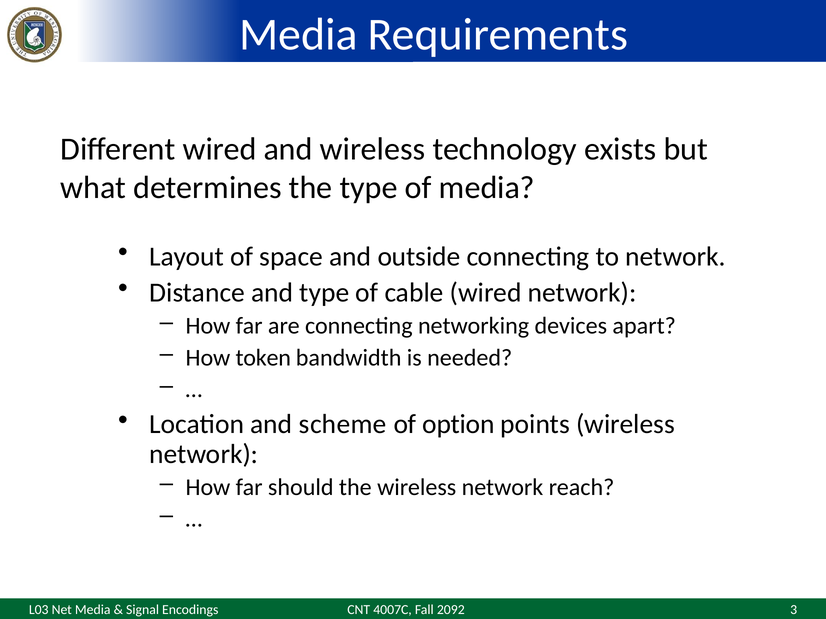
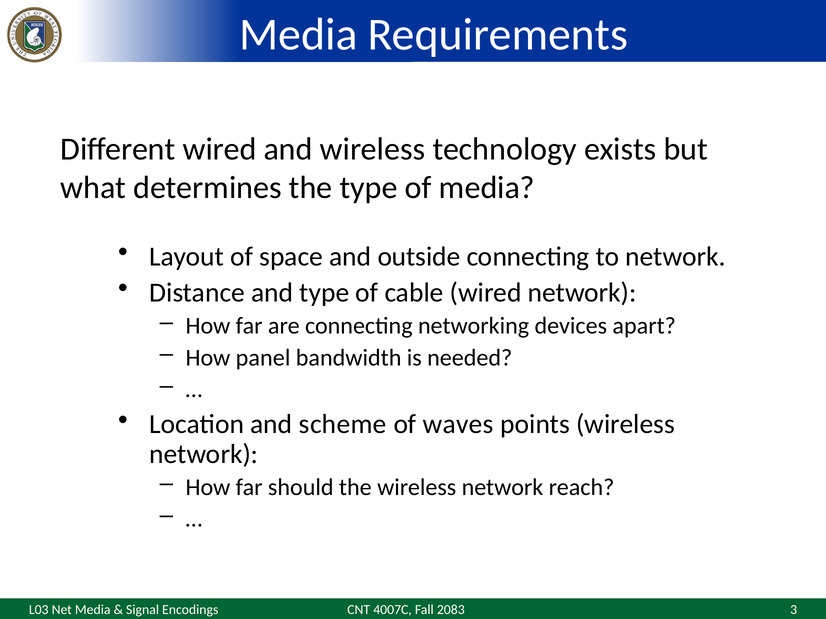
token: token -> panel
option: option -> waves
2092: 2092 -> 2083
